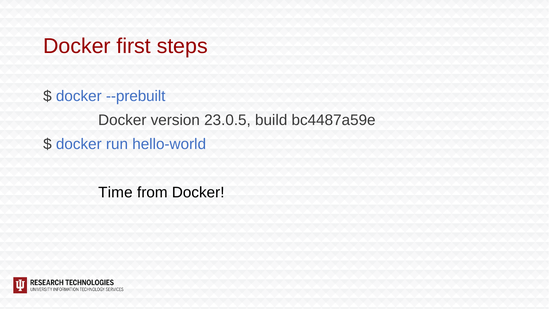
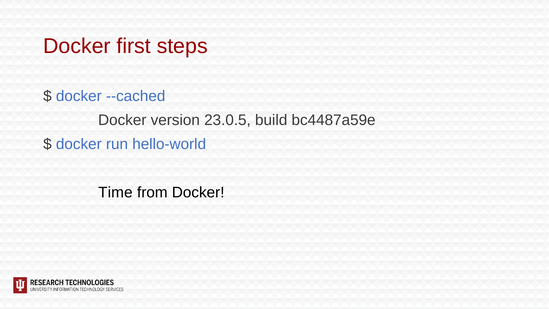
--prebuilt: --prebuilt -> --cached
